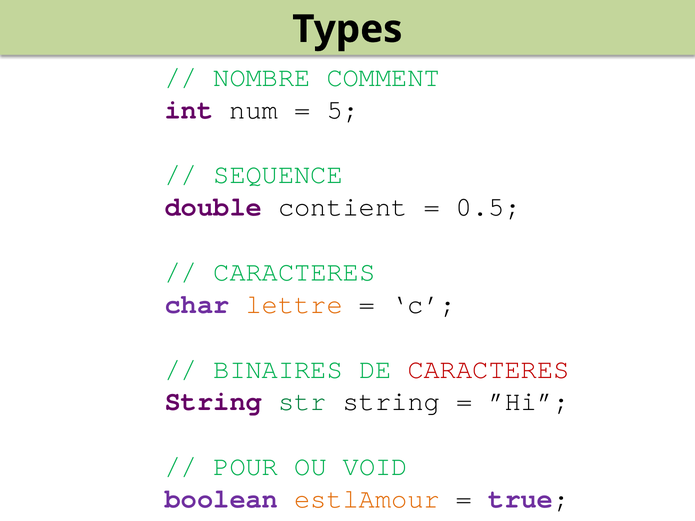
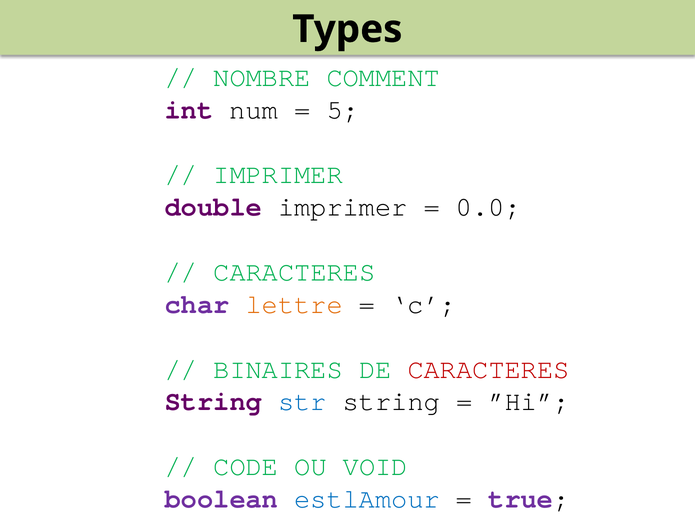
SEQUENCE at (278, 175): SEQUENCE -> IMPRIMER
double contient: contient -> imprimer
0.5: 0.5 -> 0.0
str colour: green -> blue
POUR: POUR -> CODE
estlAmour colour: orange -> blue
